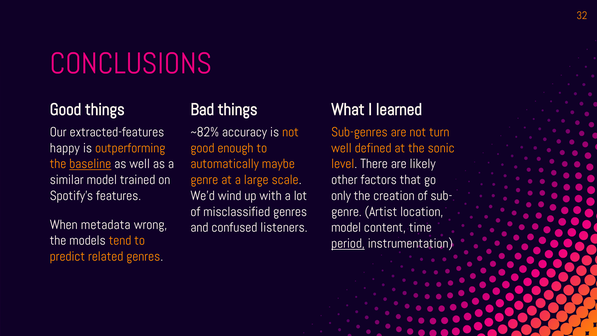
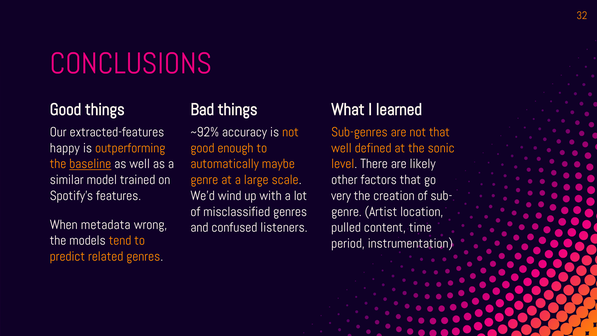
~82%: ~82% -> ~92%
not turn: turn -> that
only: only -> very
model at (346, 227): model -> pulled
period underline: present -> none
